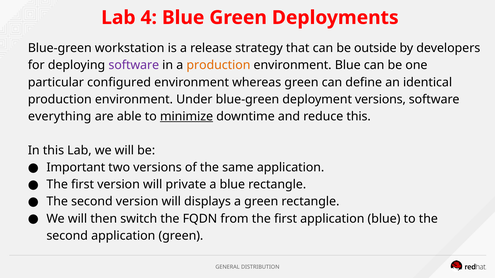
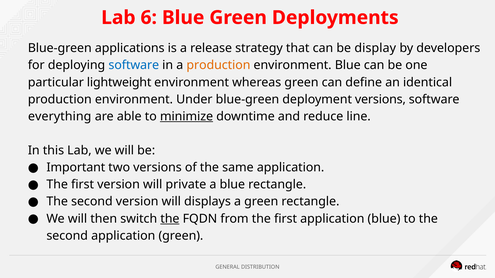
4: 4 -> 6
workstation: workstation -> applications
outside: outside -> display
software at (134, 65) colour: purple -> blue
configured: configured -> lightweight
reduce this: this -> line
the at (170, 219) underline: none -> present
